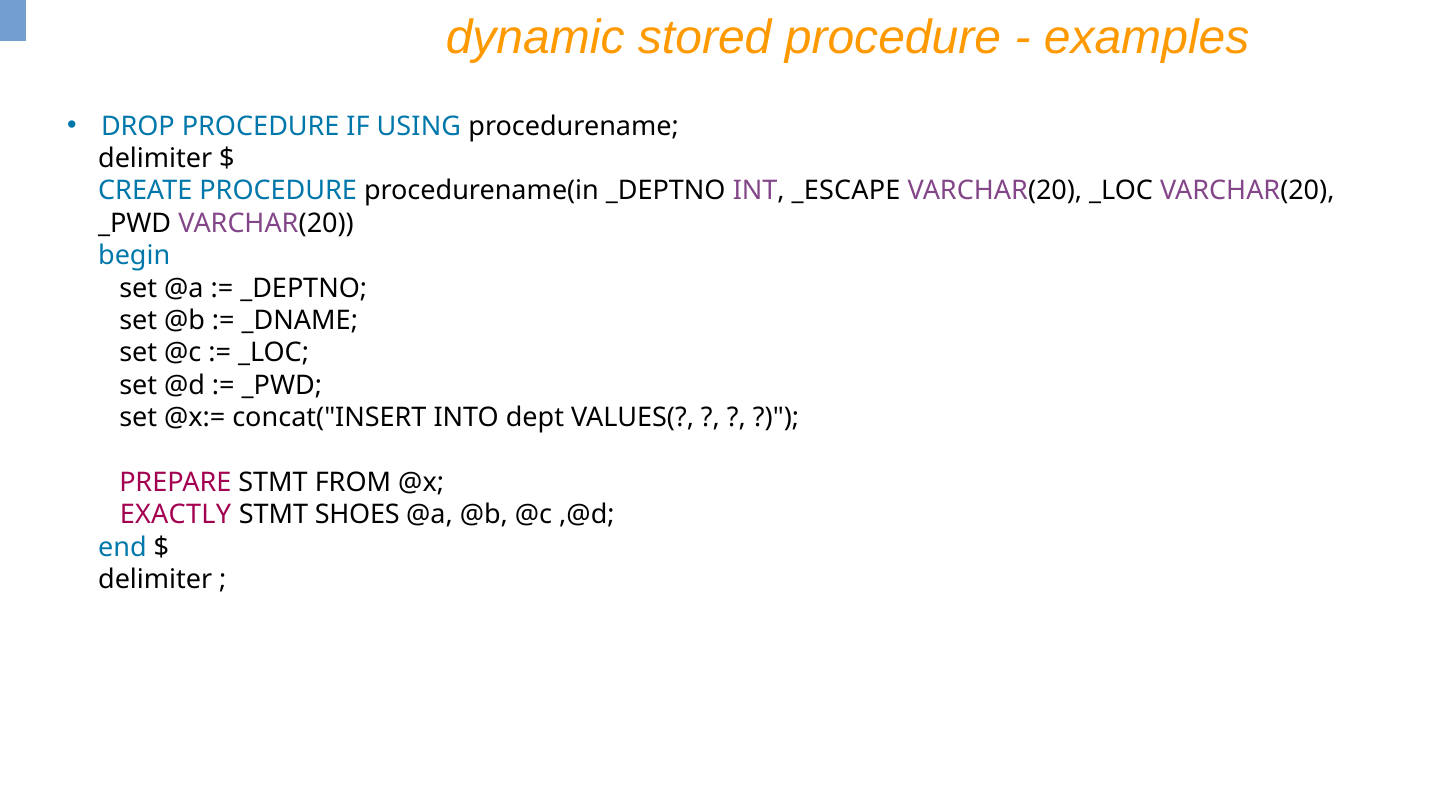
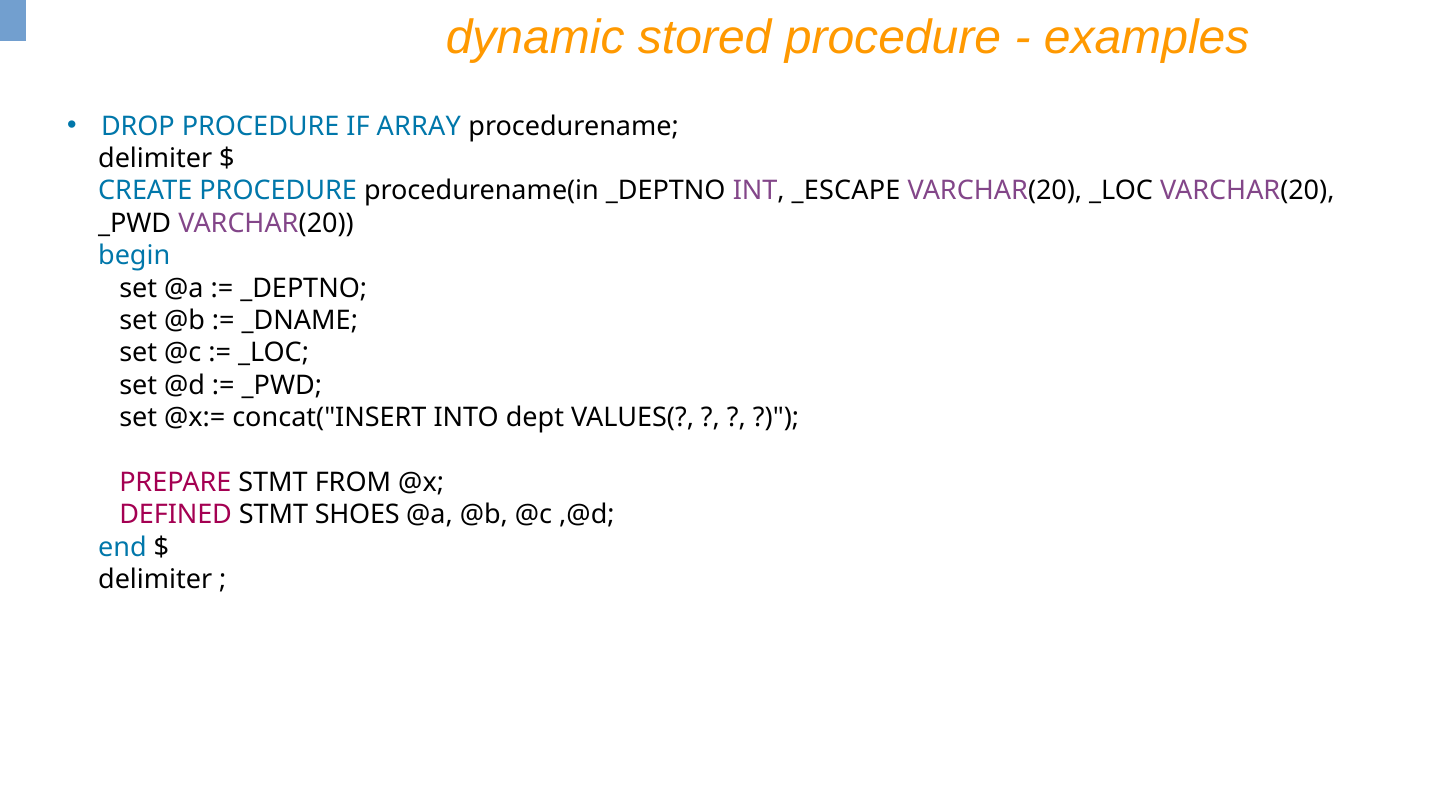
USING: USING -> ARRAY
EXACTLY: EXACTLY -> DEFINED
